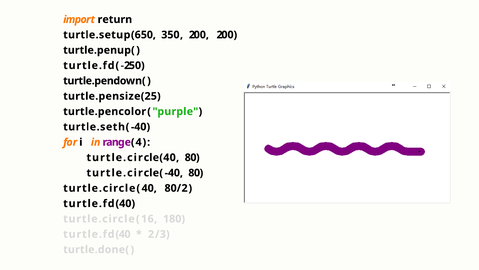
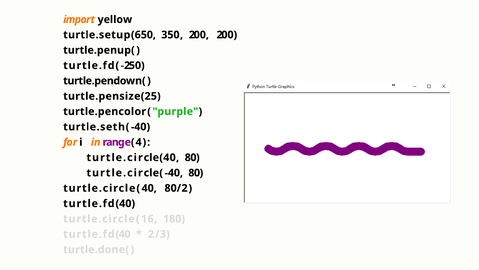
return: return -> yellow
